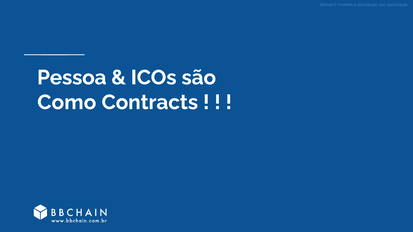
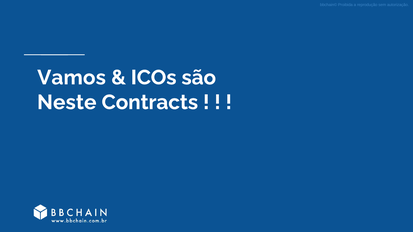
Pessoa: Pessoa -> Vamos
Como: Como -> Neste
